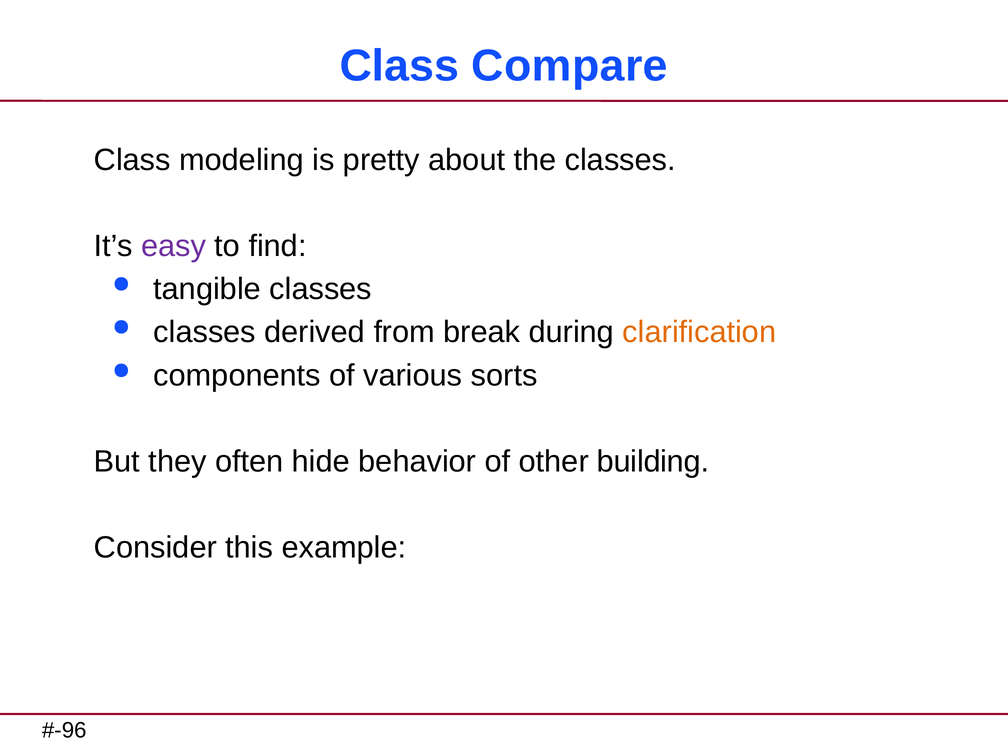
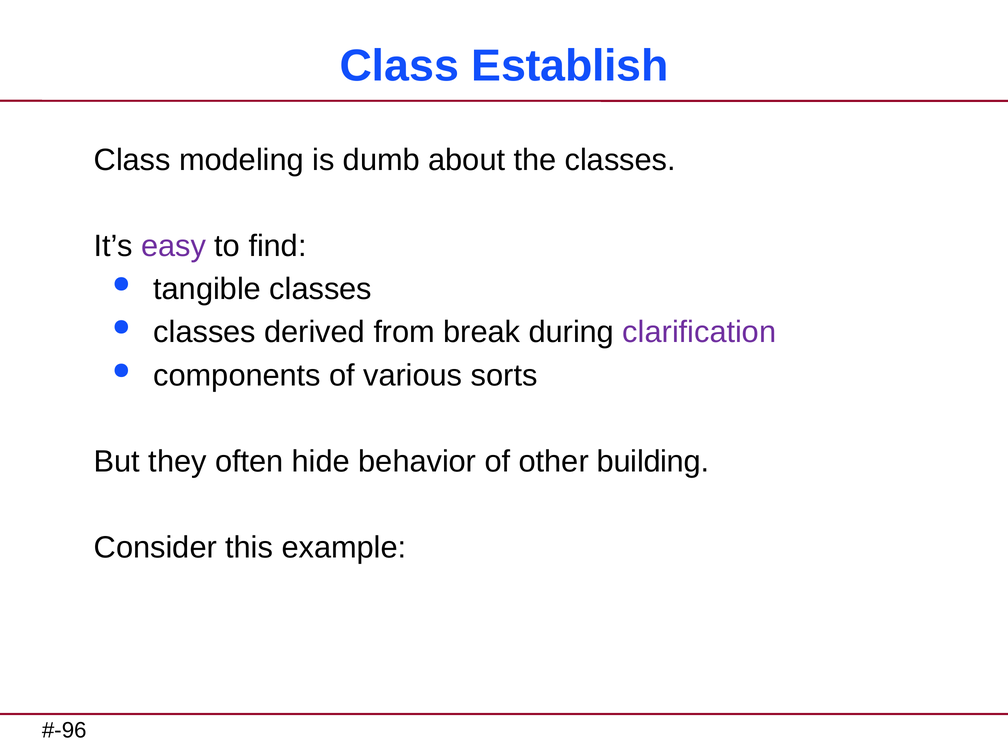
Compare: Compare -> Establish
pretty: pretty -> dumb
clarification colour: orange -> purple
